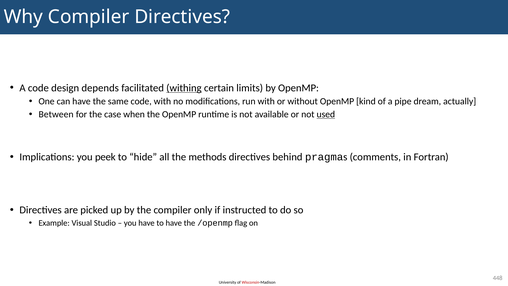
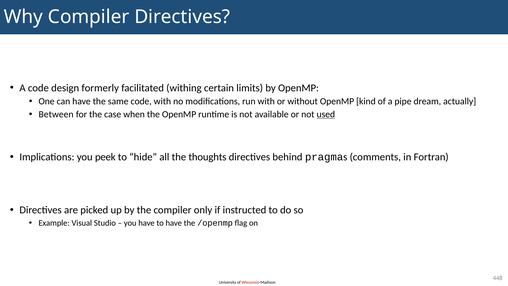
depends: depends -> formerly
withing underline: present -> none
methods: methods -> thoughts
